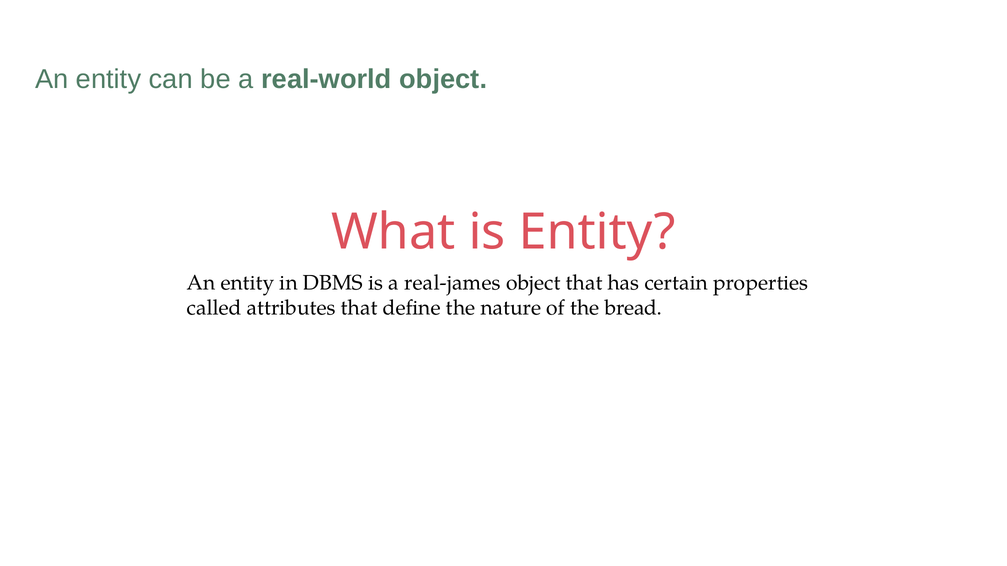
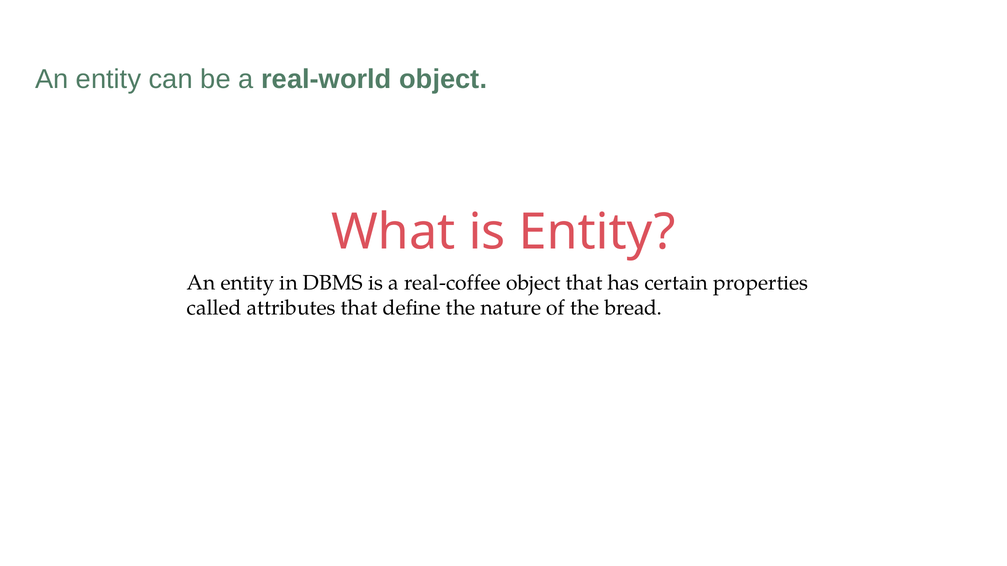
real-james: real-james -> real-coffee
